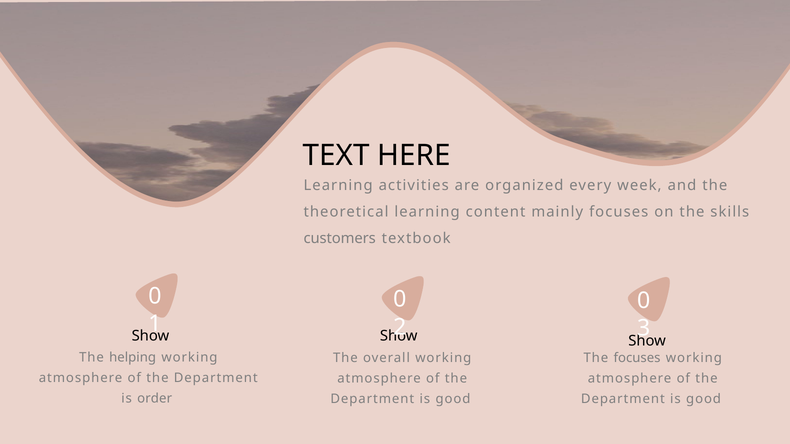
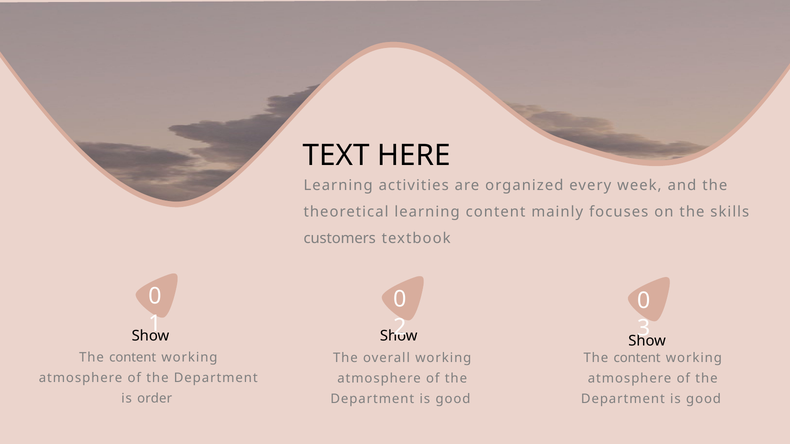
helping at (133, 357): helping -> content
focuses at (637, 358): focuses -> content
